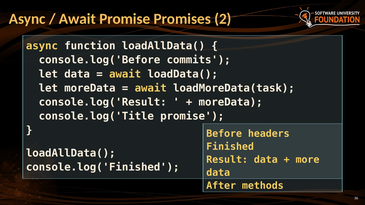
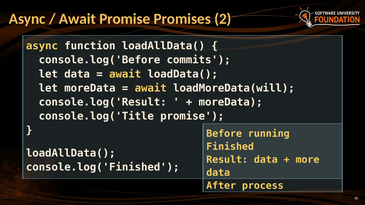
loadMoreData(task: loadMoreData(task -> loadMoreData(will
headers: headers -> running
methods: methods -> process
